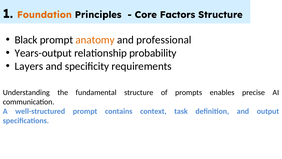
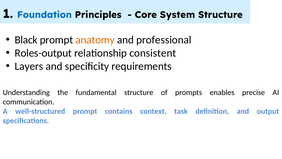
Foundation colour: orange -> blue
Factors: Factors -> System
Years-output: Years-output -> Roles-output
probability: probability -> consistent
